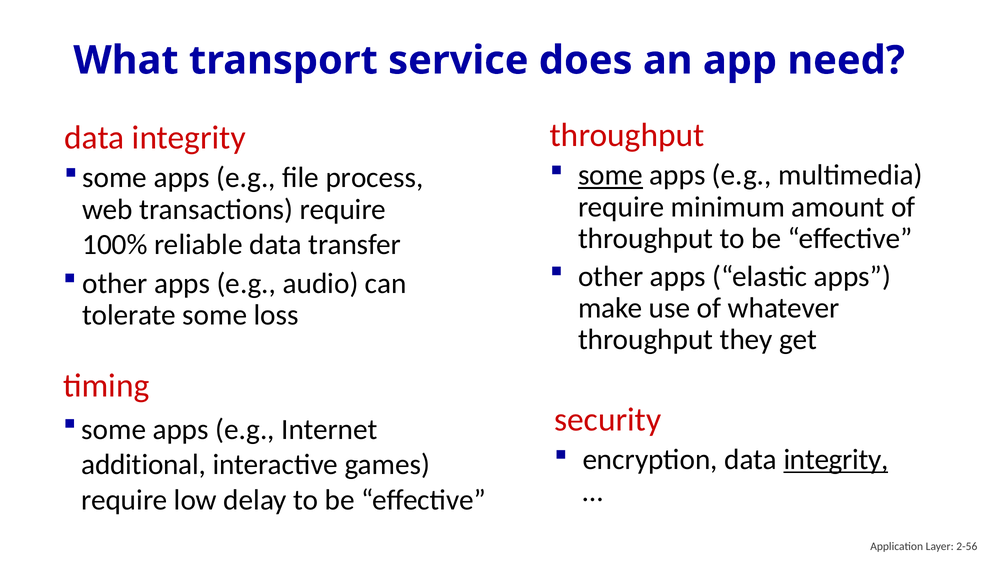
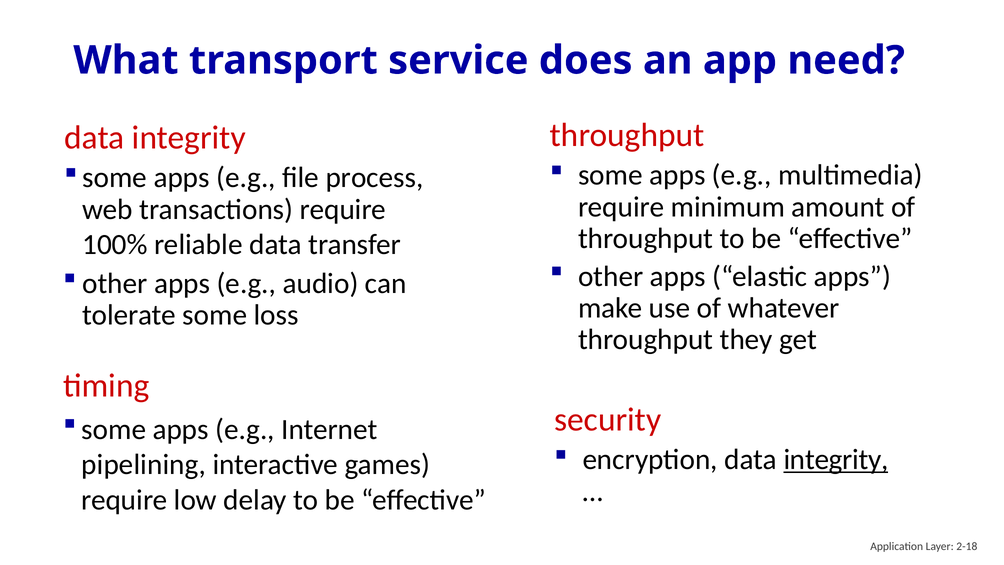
some at (610, 175) underline: present -> none
additional: additional -> pipelining
2-56: 2-56 -> 2-18
